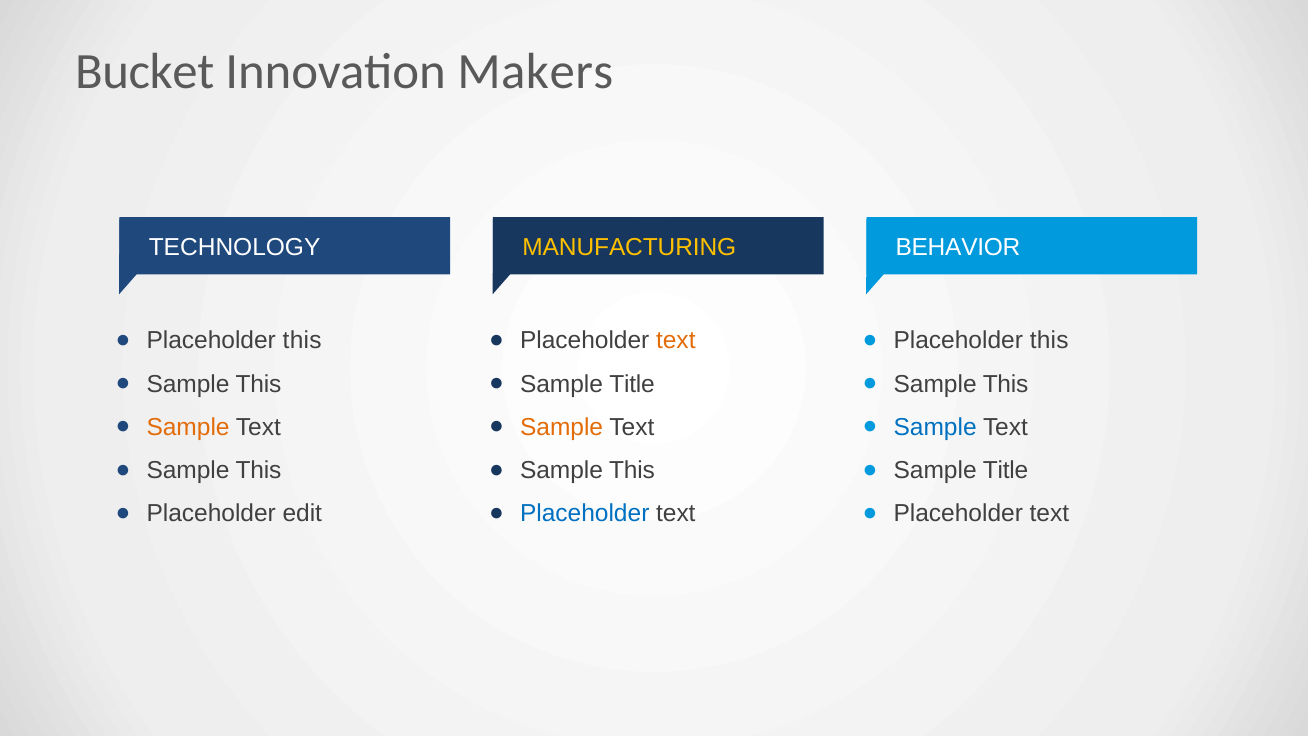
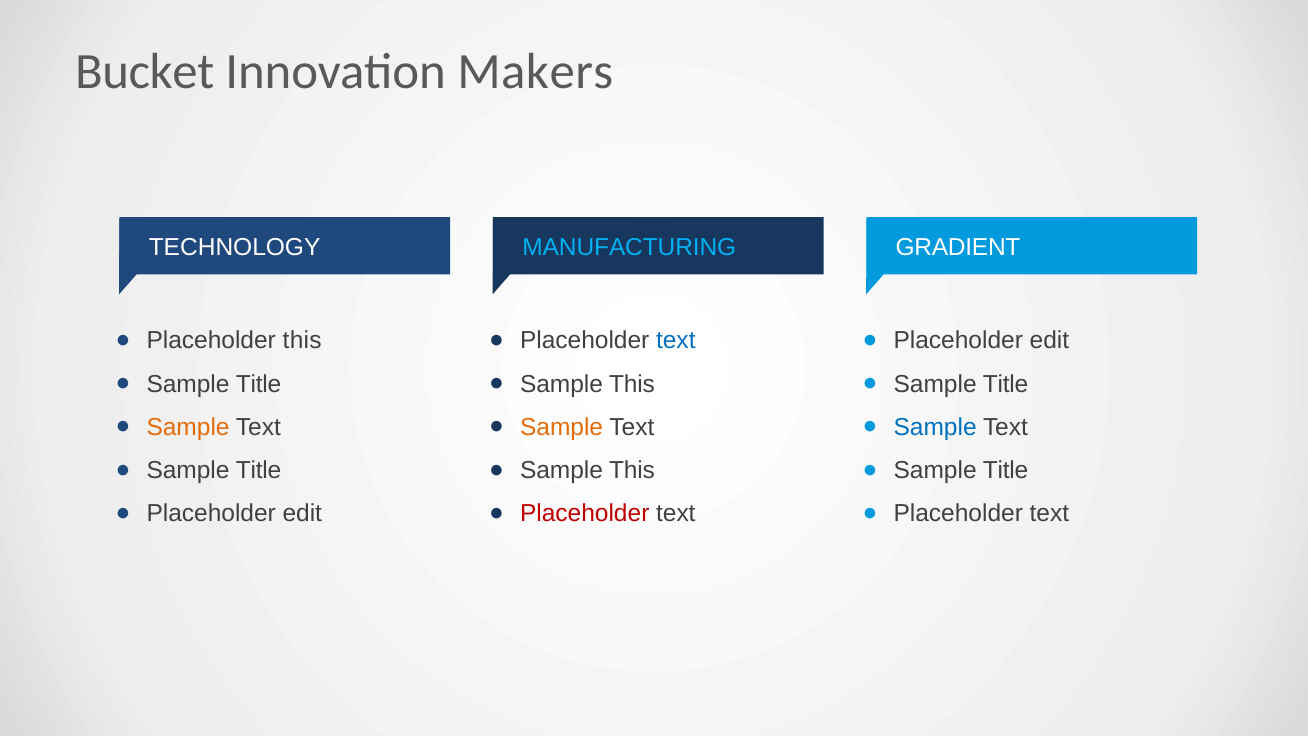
MANUFACTURING colour: yellow -> light blue
BEHAVIOR: BEHAVIOR -> GRADIENT
text at (676, 341) colour: orange -> blue
this at (1049, 341): this -> edit
This at (258, 384): This -> Title
Title at (632, 384): Title -> This
This at (1006, 384): This -> Title
This at (258, 470): This -> Title
Placeholder at (585, 513) colour: blue -> red
